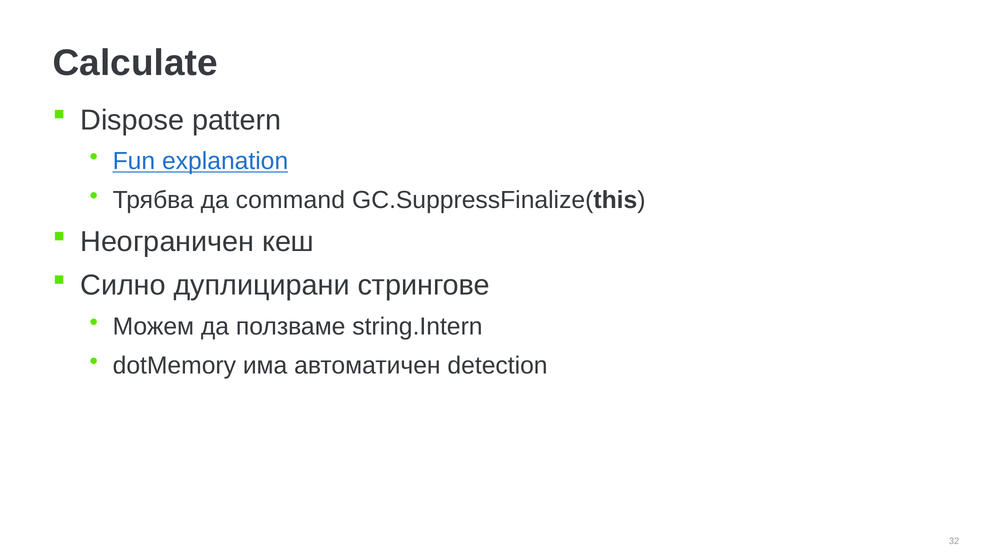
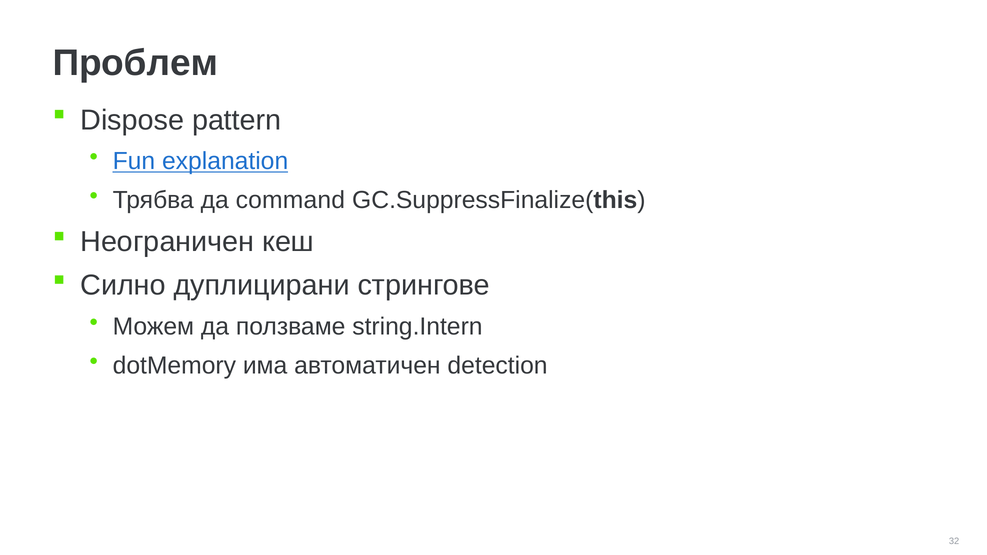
Calculate: Calculate -> Проблем
